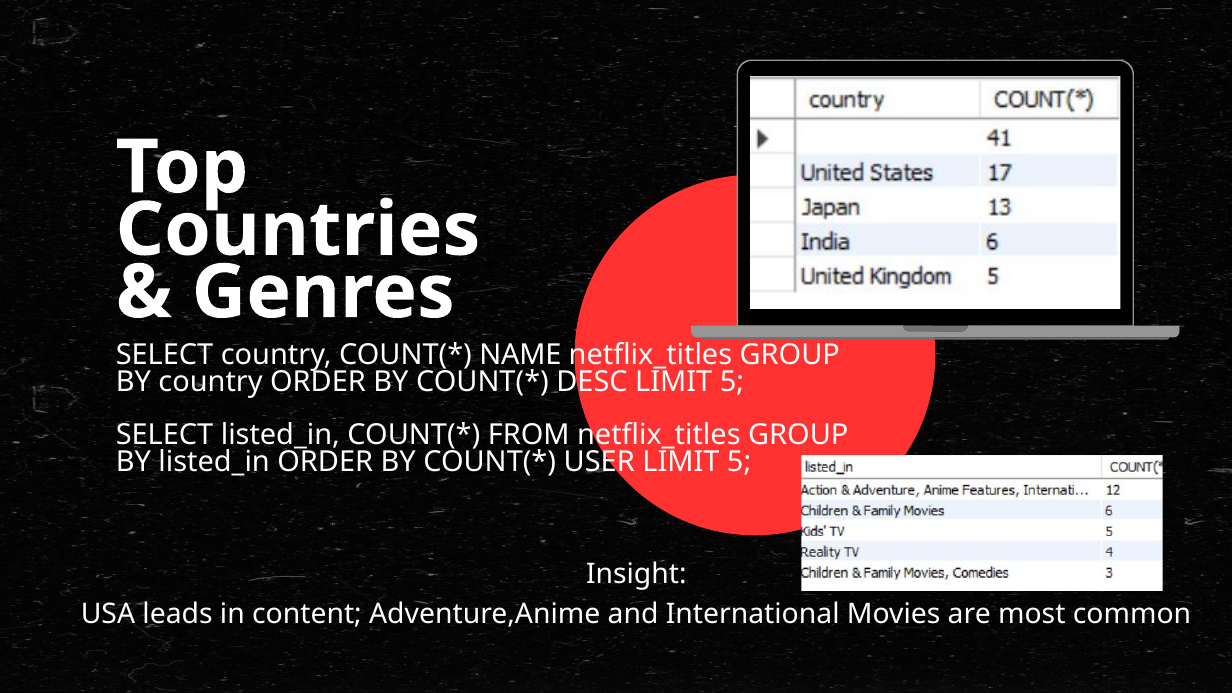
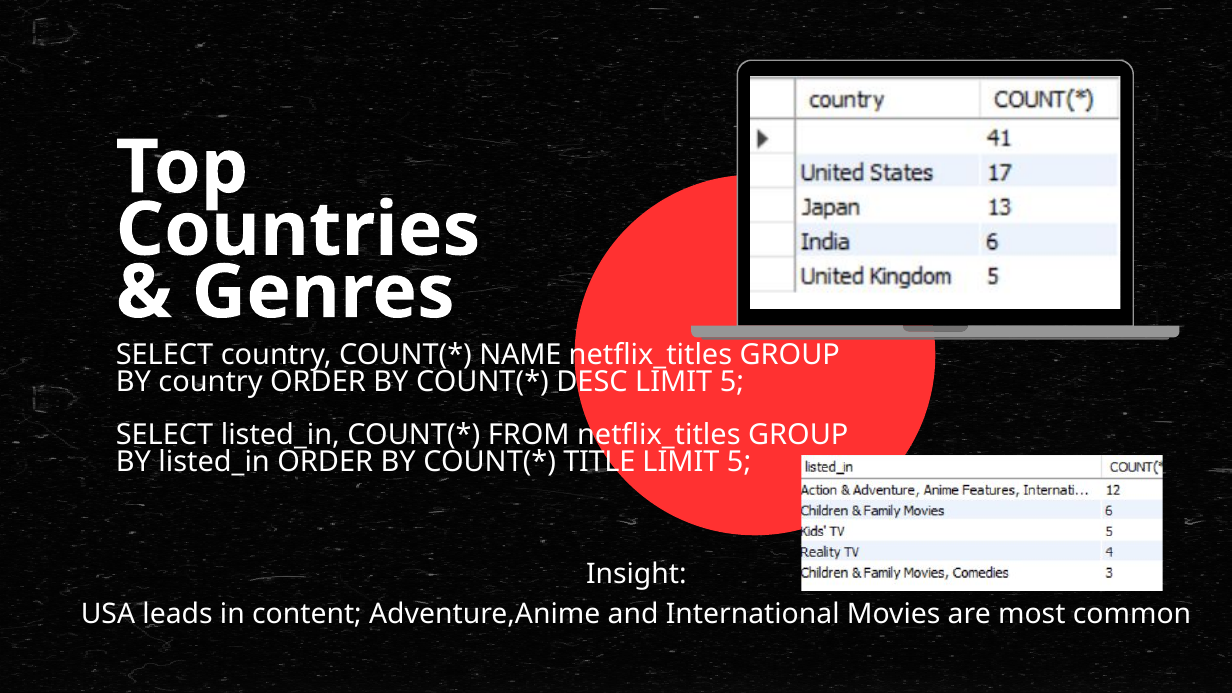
USER: USER -> TITLE
